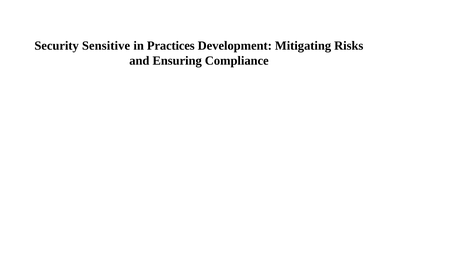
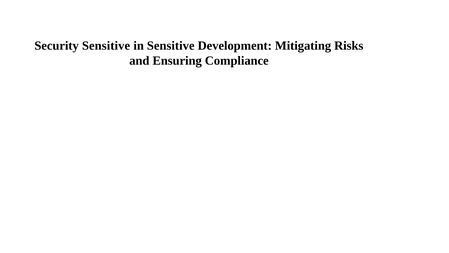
in Practices: Practices -> Sensitive
